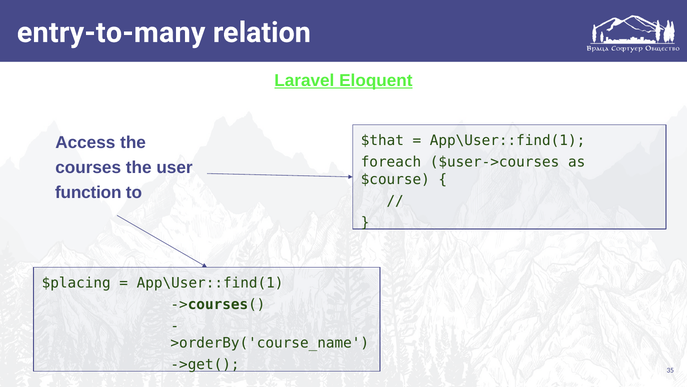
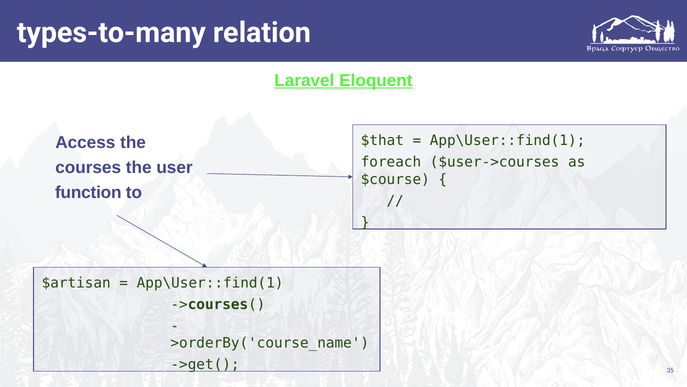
entry-to-many: entry-to-many -> types-to-many
$placing: $placing -> $artisan
